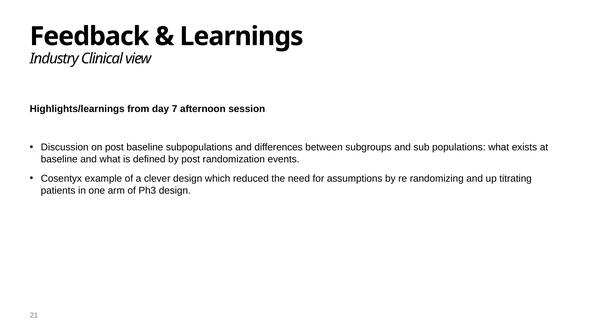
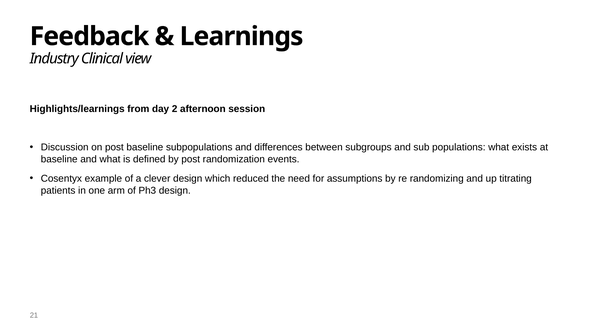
7: 7 -> 2
